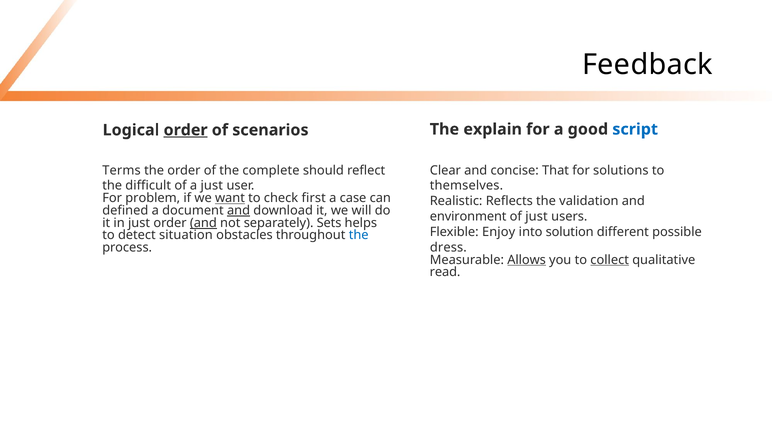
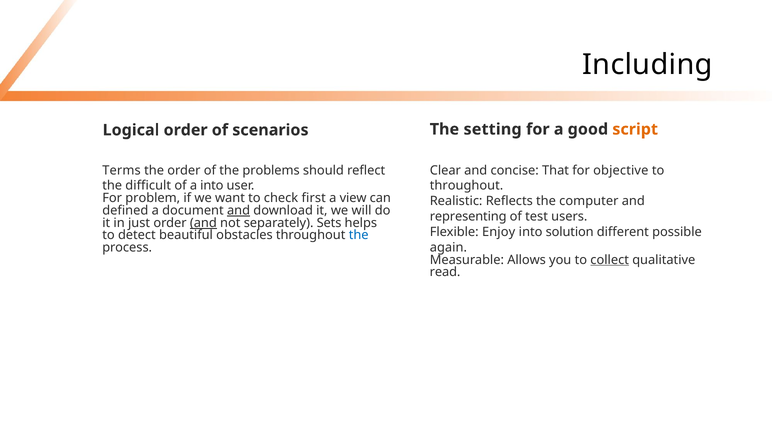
Feedback: Feedback -> Including
explain: explain -> setting
script colour: blue -> orange
order at (186, 130) underline: present -> none
complete: complete -> problems
solutions: solutions -> objective
a just: just -> into
themselves at (466, 186): themselves -> throughout
want underline: present -> none
case: case -> view
validation: validation -> computer
environment: environment -> representing
of just: just -> test
situation: situation -> beautiful
dress: dress -> again
Allows underline: present -> none
